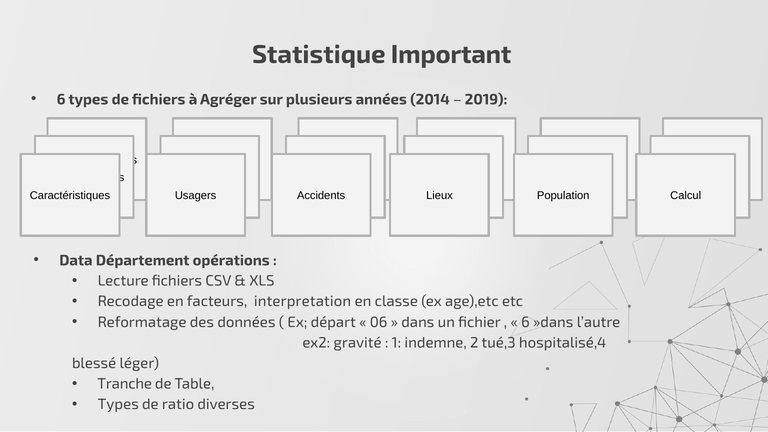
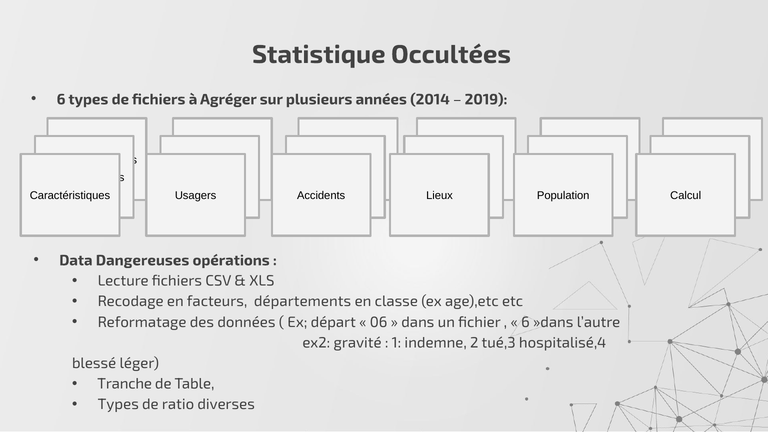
Important: Important -> Occultées
Département: Département -> Dangereuses
interpretation: interpretation -> départements
